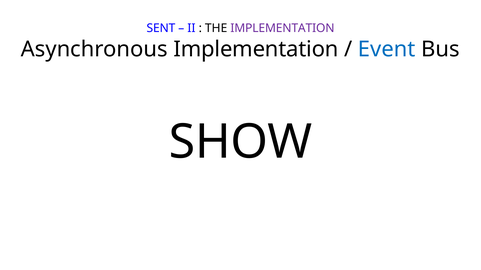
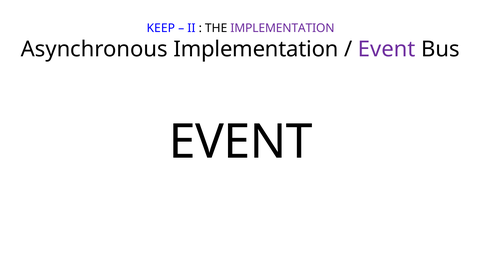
SENT: SENT -> KEEP
Event at (387, 49) colour: blue -> purple
SHOW at (241, 142): SHOW -> EVENT
